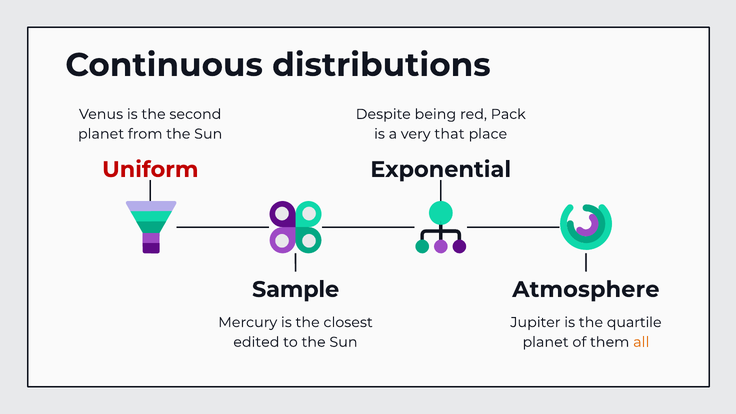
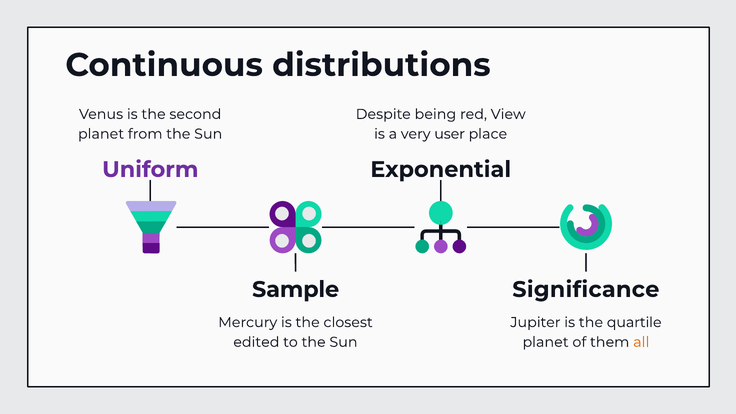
Pack: Pack -> View
that: that -> user
Uniform colour: red -> purple
Atmosphere: Atmosphere -> Significance
